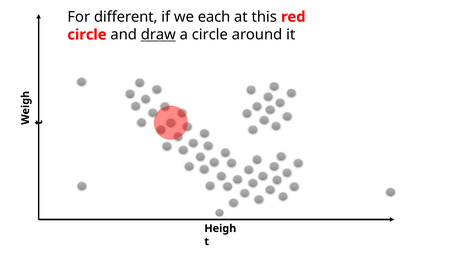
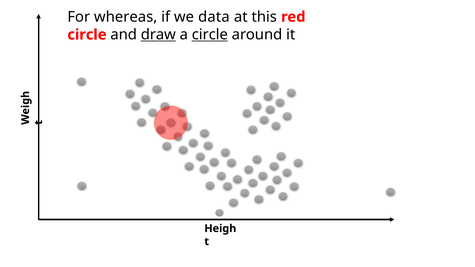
different: different -> whereas
each: each -> data
circle at (210, 35) underline: none -> present
